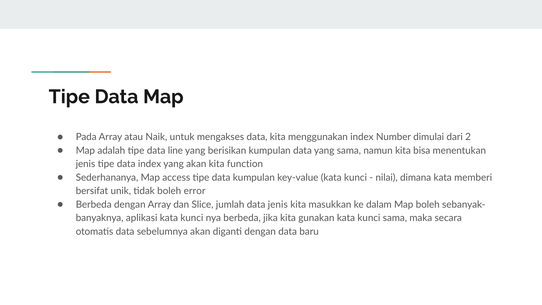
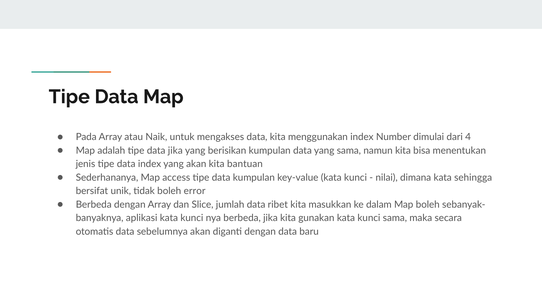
2: 2 -> 4
data line: line -> jika
function: function -> bantuan
memberi: memberi -> sehingga
data jenis: jenis -> ribet
